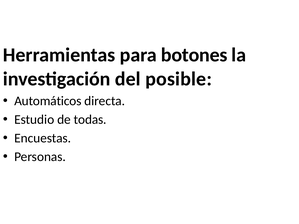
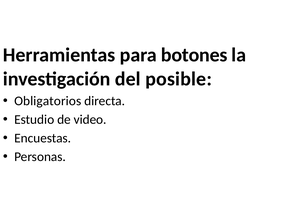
Automáticos: Automáticos -> Obligatorios
todas: todas -> video
